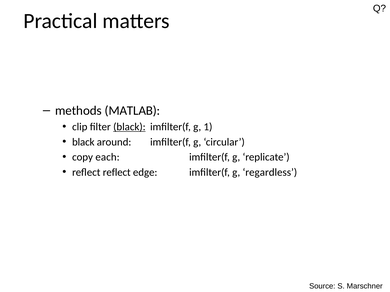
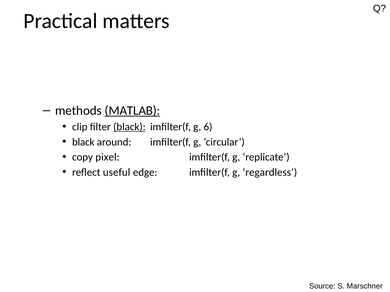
MATLAB underline: none -> present
1: 1 -> 6
each: each -> pixel
reflect reflect: reflect -> useful
